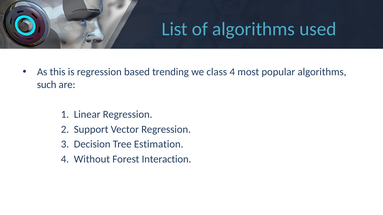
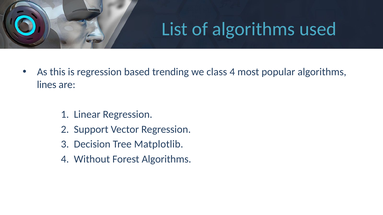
such: such -> lines
Estimation: Estimation -> Matplotlib
Forest Interaction: Interaction -> Algorithms
